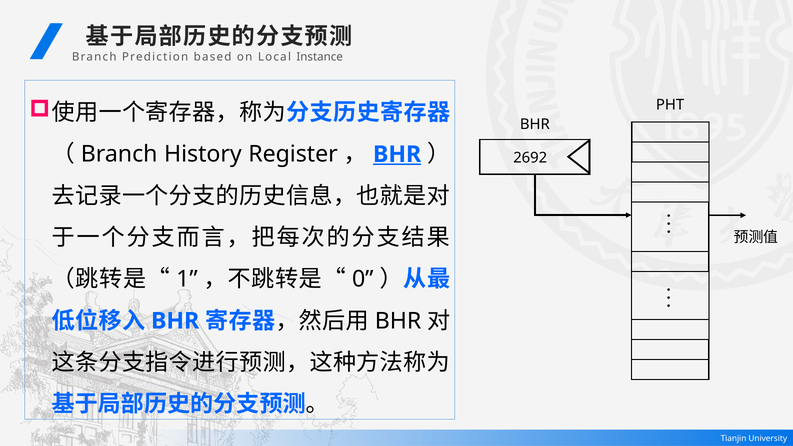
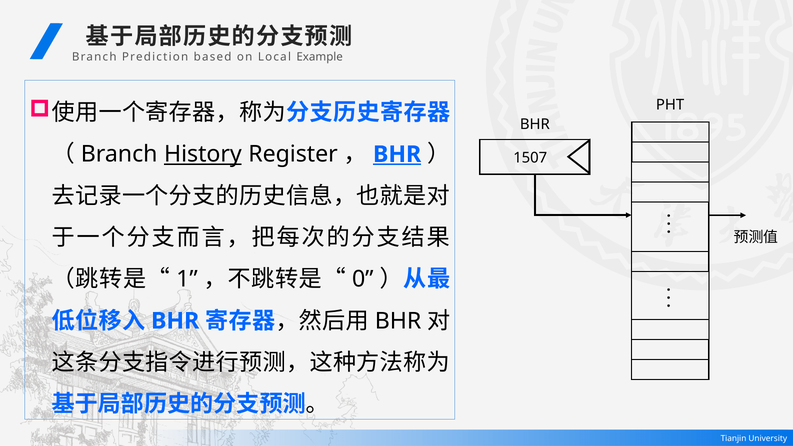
Instance: Instance -> Example
History underline: none -> present
2692: 2692 -> 1507
